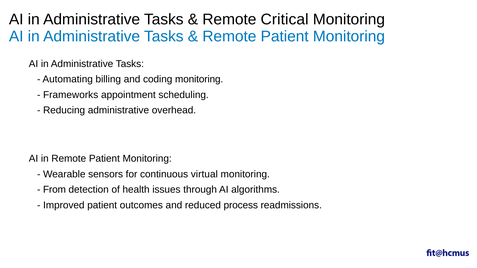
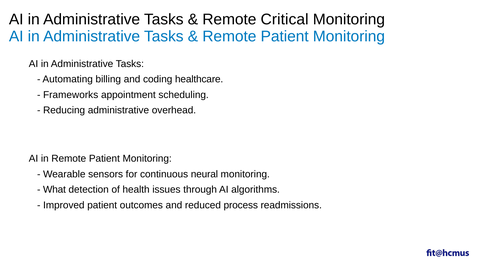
coding monitoring: monitoring -> healthcare
virtual: virtual -> neural
From: From -> What
